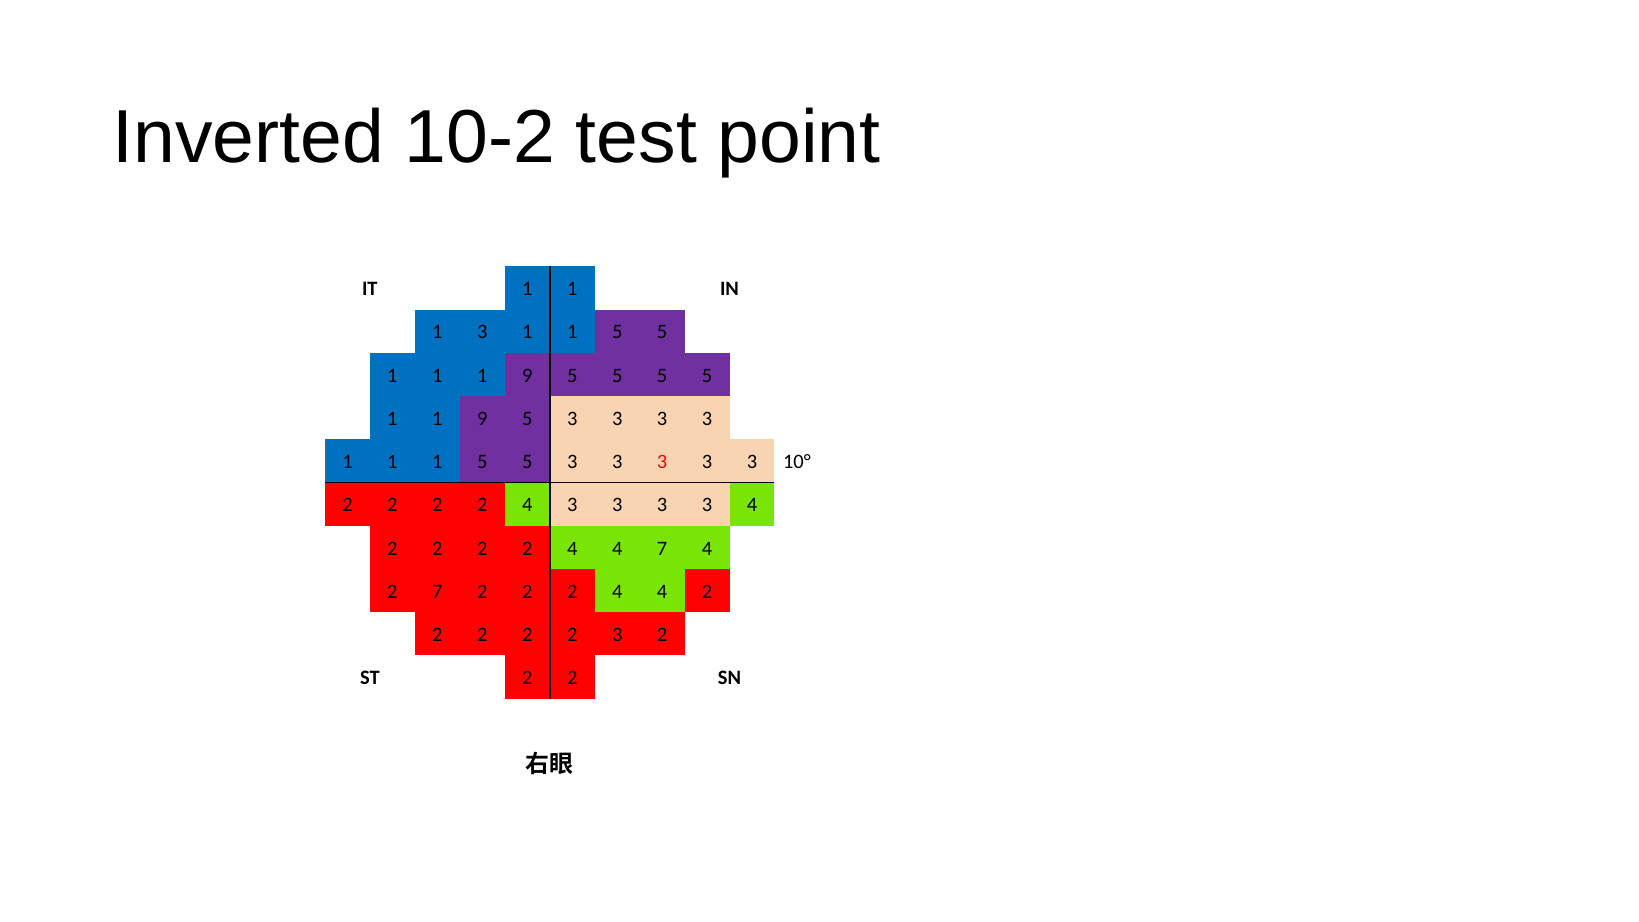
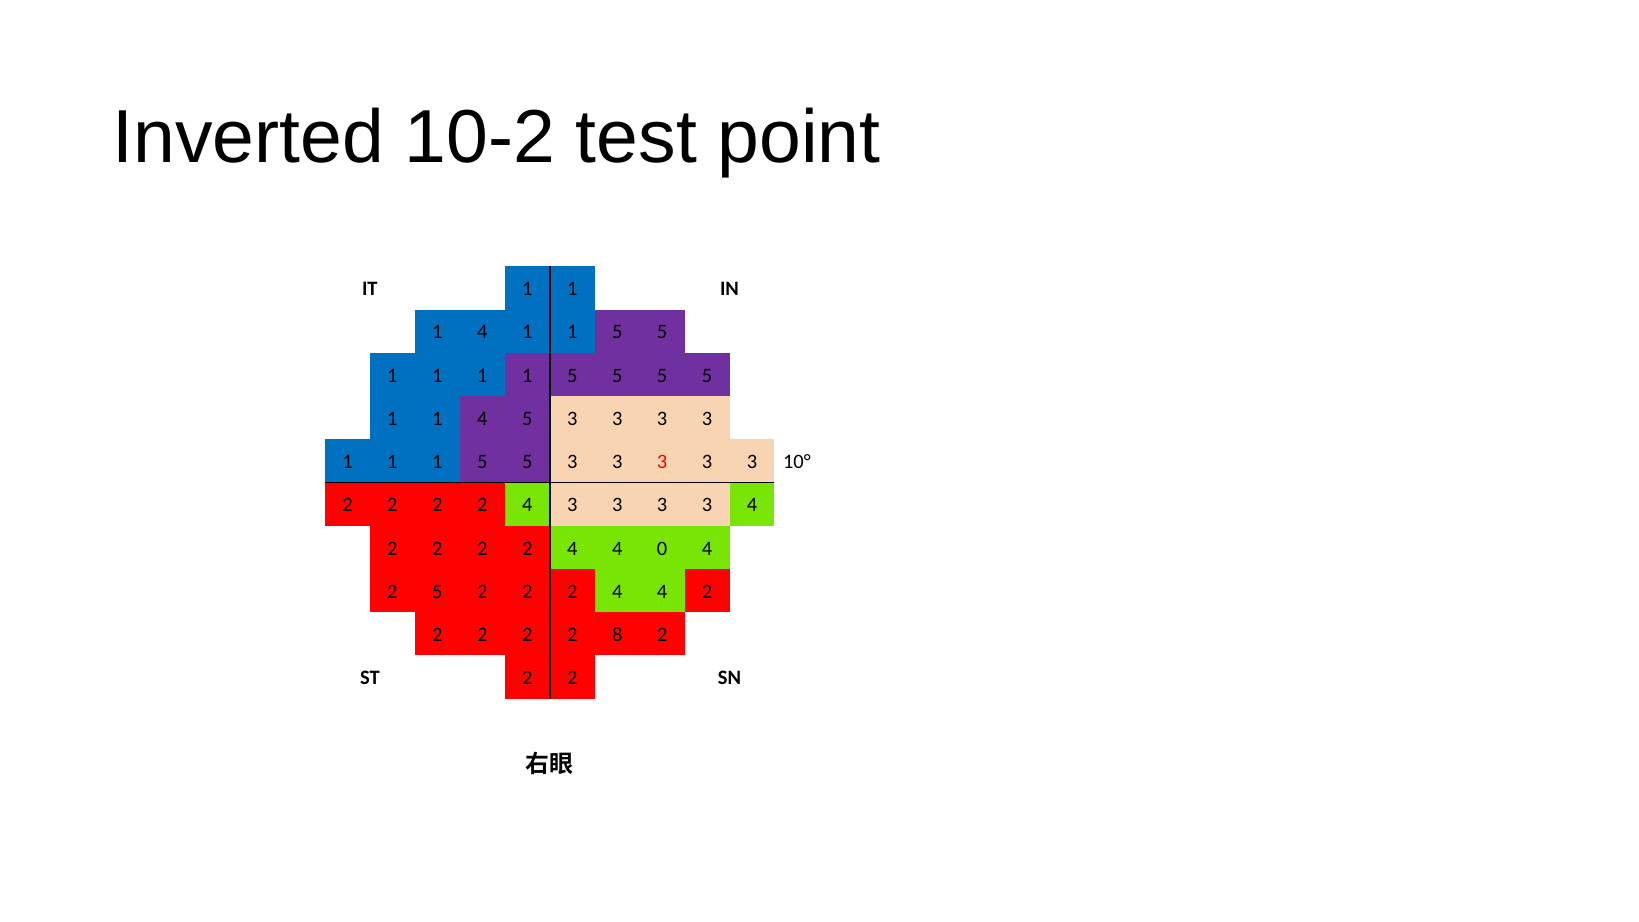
3 at (482, 332): 3 -> 4
1 1 1 9: 9 -> 1
9 at (482, 419): 9 -> 4
4 7: 7 -> 0
2 7: 7 -> 5
2 3: 3 -> 8
